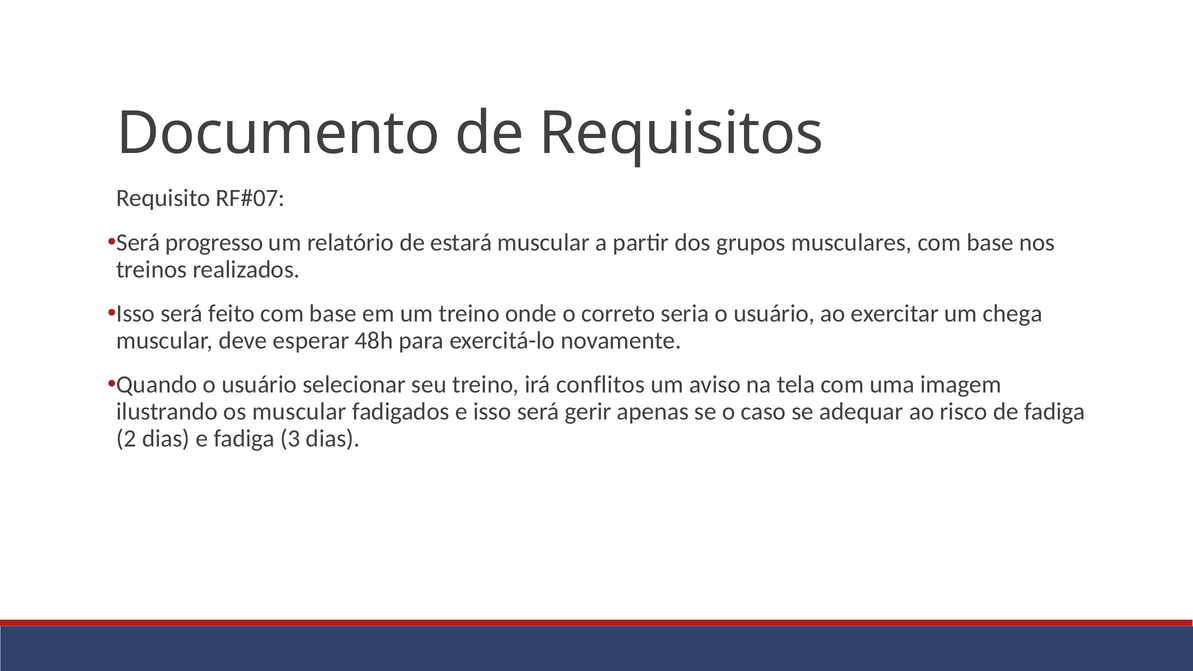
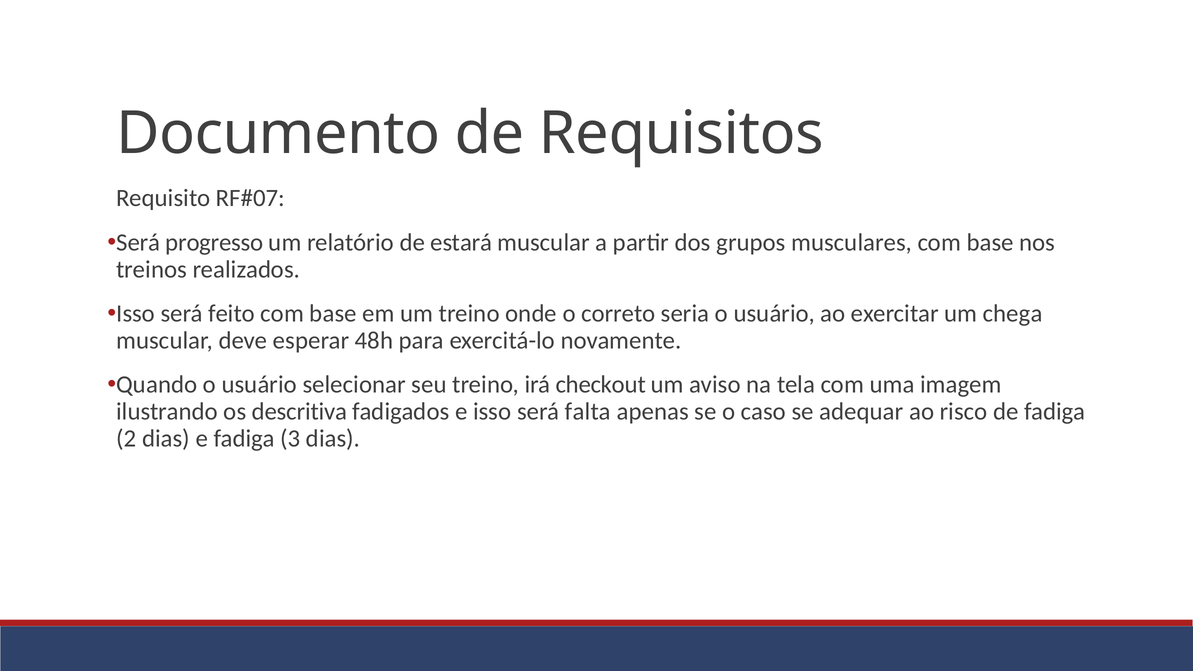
conflitos: conflitos -> checkout
os muscular: muscular -> descritiva
gerir: gerir -> falta
